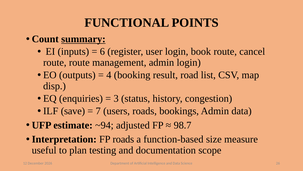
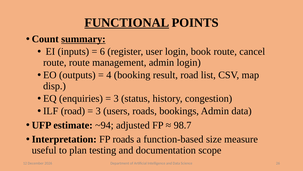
FUNCTIONAL underline: none -> present
ILF save: save -> road
7 at (98, 111): 7 -> 3
